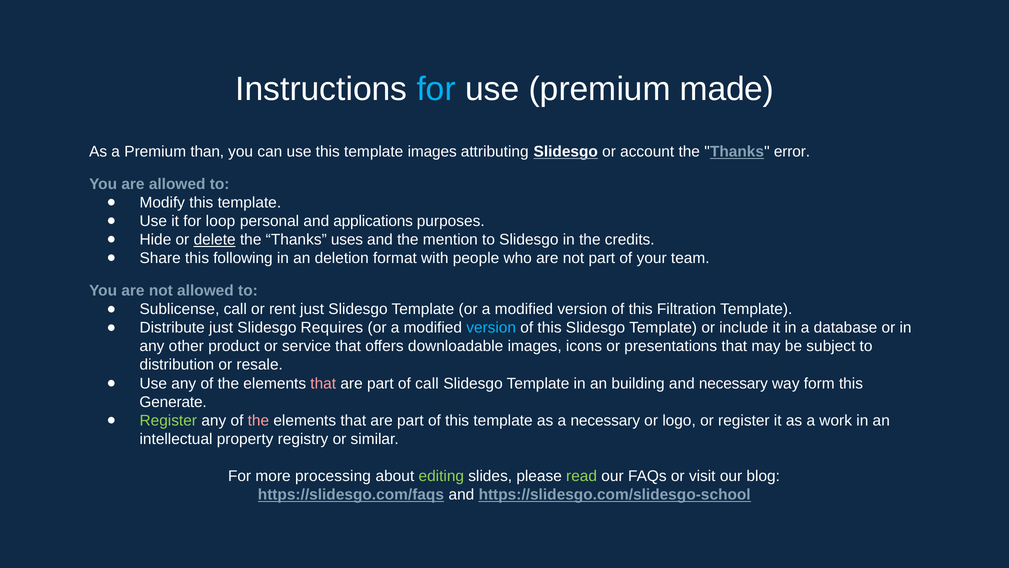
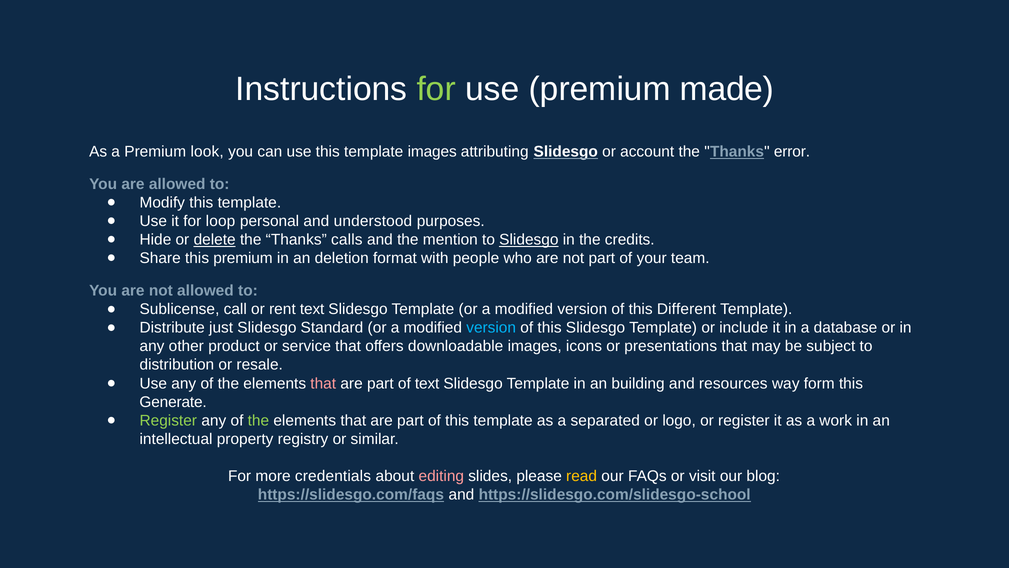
for at (436, 89) colour: light blue -> light green
than: than -> look
applications: applications -> understood
uses: uses -> calls
Slidesgo at (529, 240) underline: none -> present
this following: following -> premium
rent just: just -> text
Filtration: Filtration -> Different
Requires: Requires -> Standard
of call: call -> text
and necessary: necessary -> resources
the at (258, 420) colour: pink -> light green
a necessary: necessary -> separated
processing: processing -> credentials
editing colour: light green -> pink
read colour: light green -> yellow
